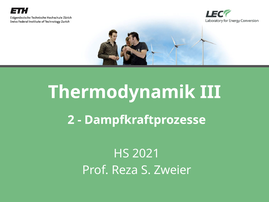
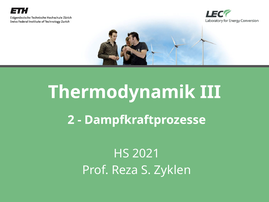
Zweier: Zweier -> Zyklen
